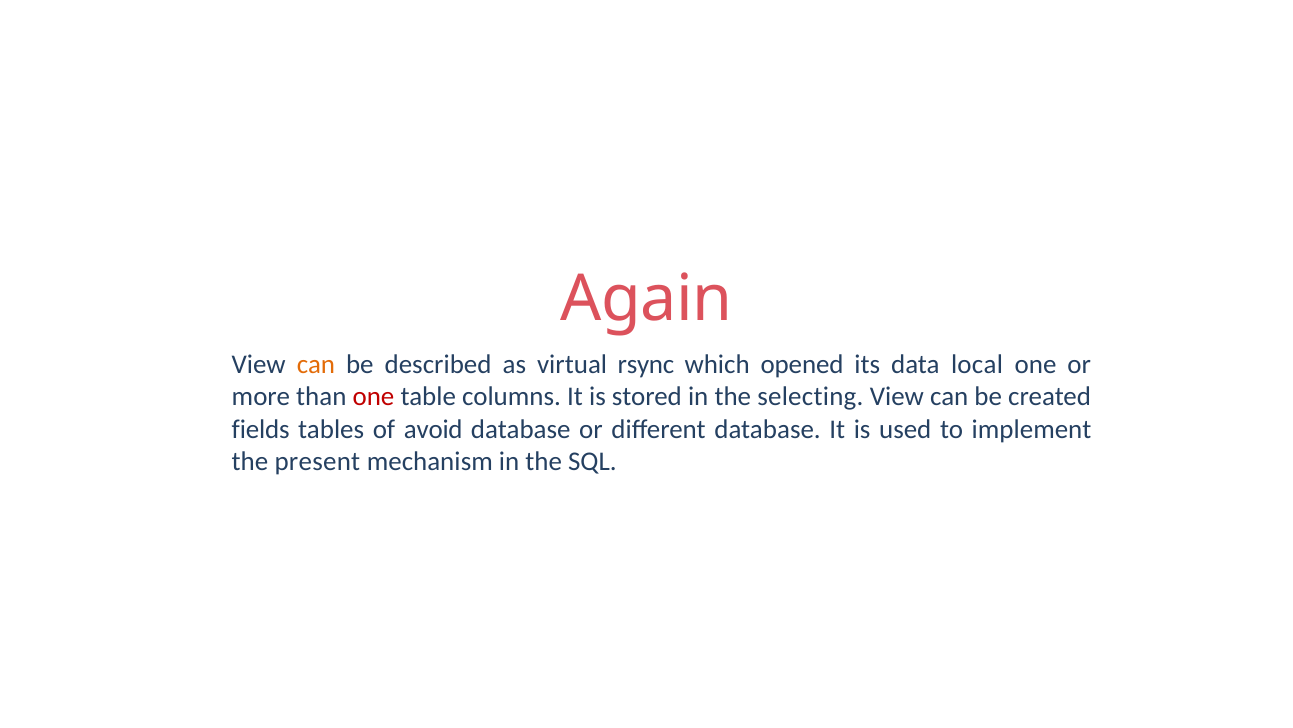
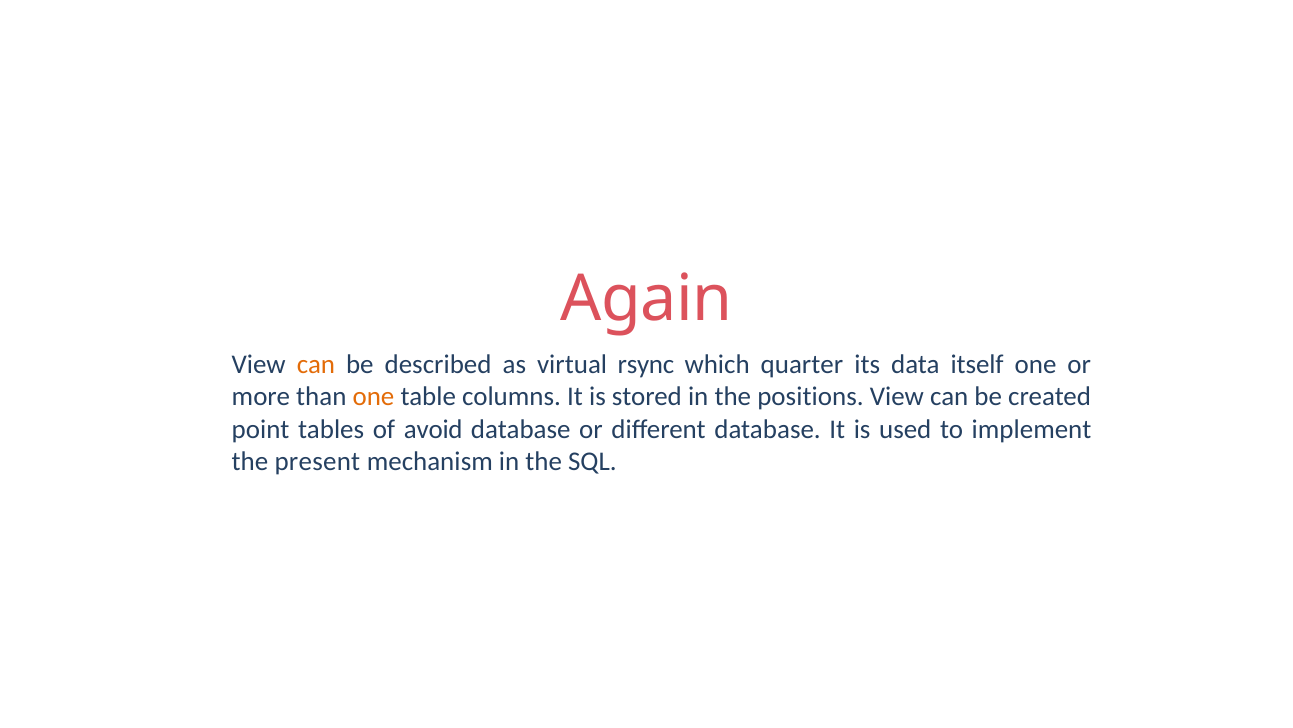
opened: opened -> quarter
local: local -> itself
one at (373, 397) colour: red -> orange
selecting: selecting -> positions
fields: fields -> point
